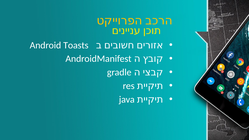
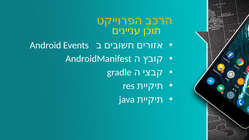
Toasts: Toasts -> Events
